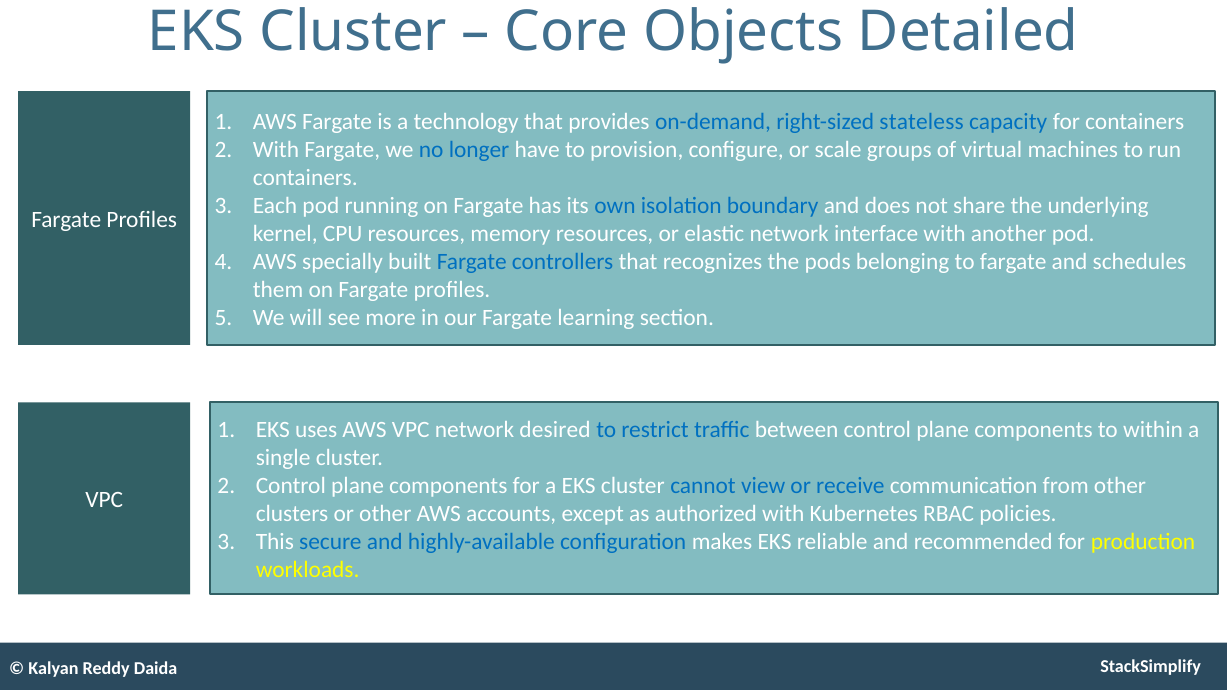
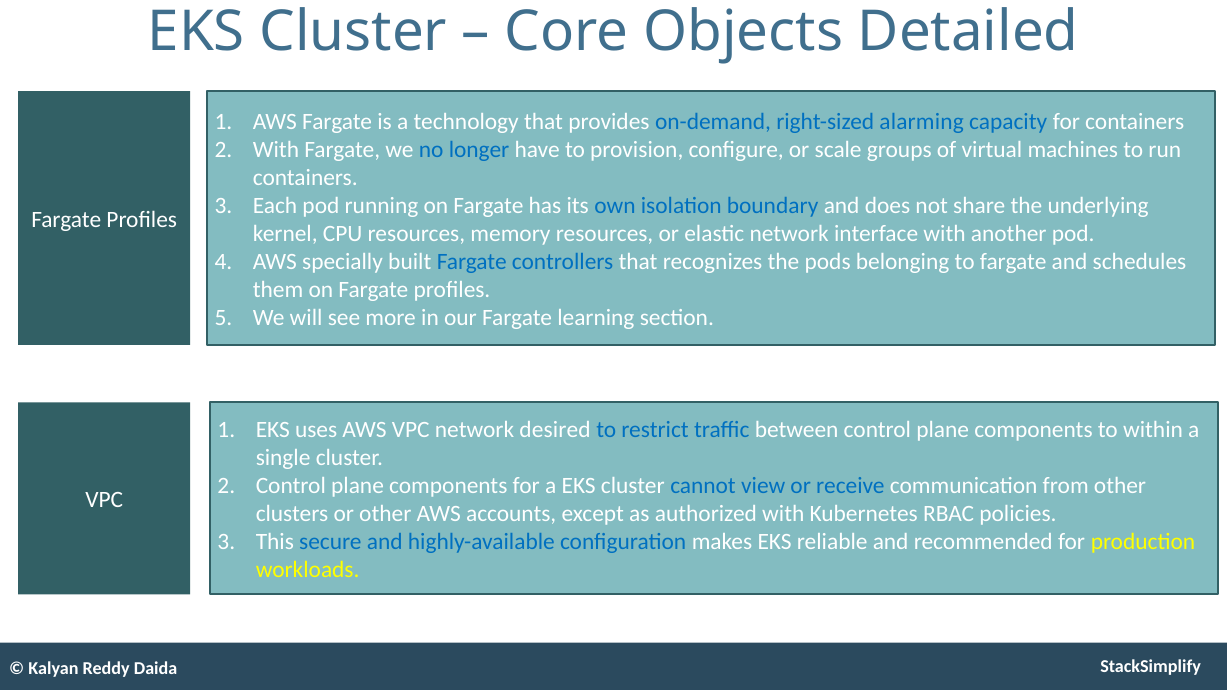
stateless: stateless -> alarming
